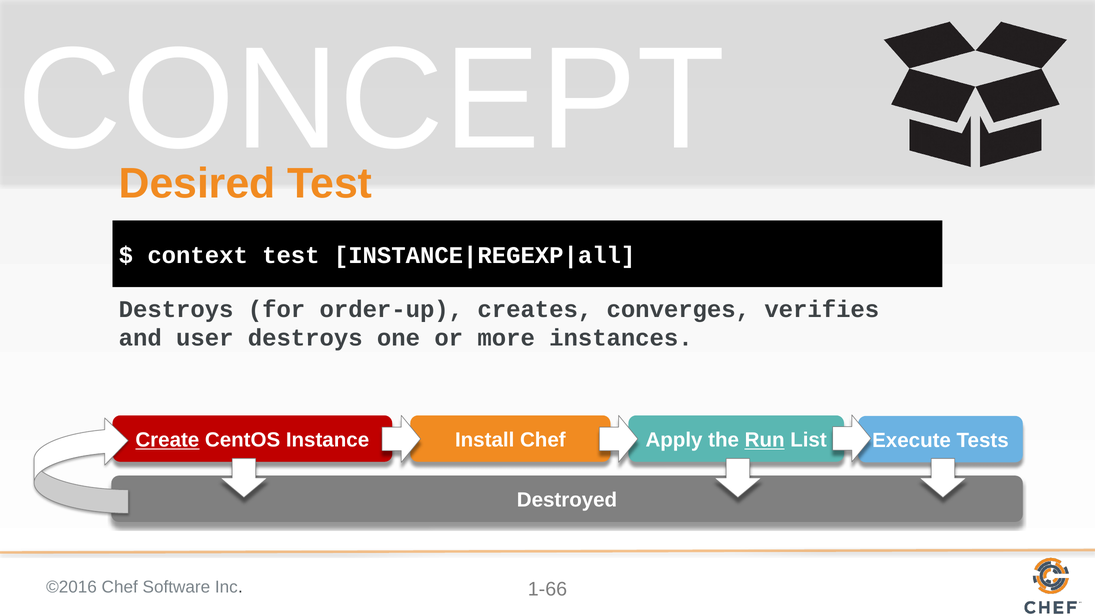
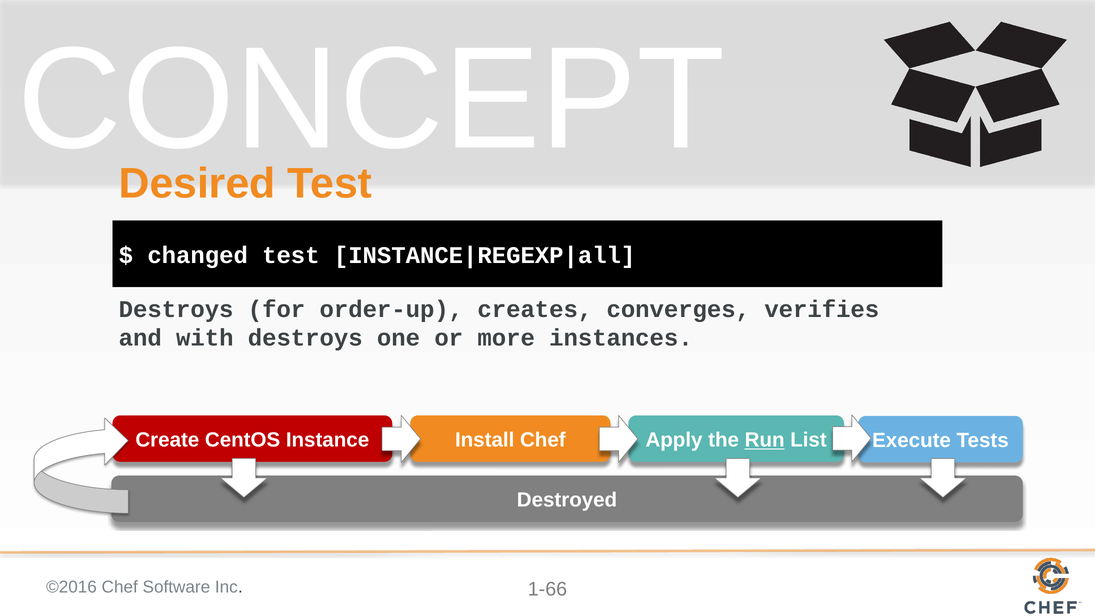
context: context -> changed
user: user -> with
Create underline: present -> none
